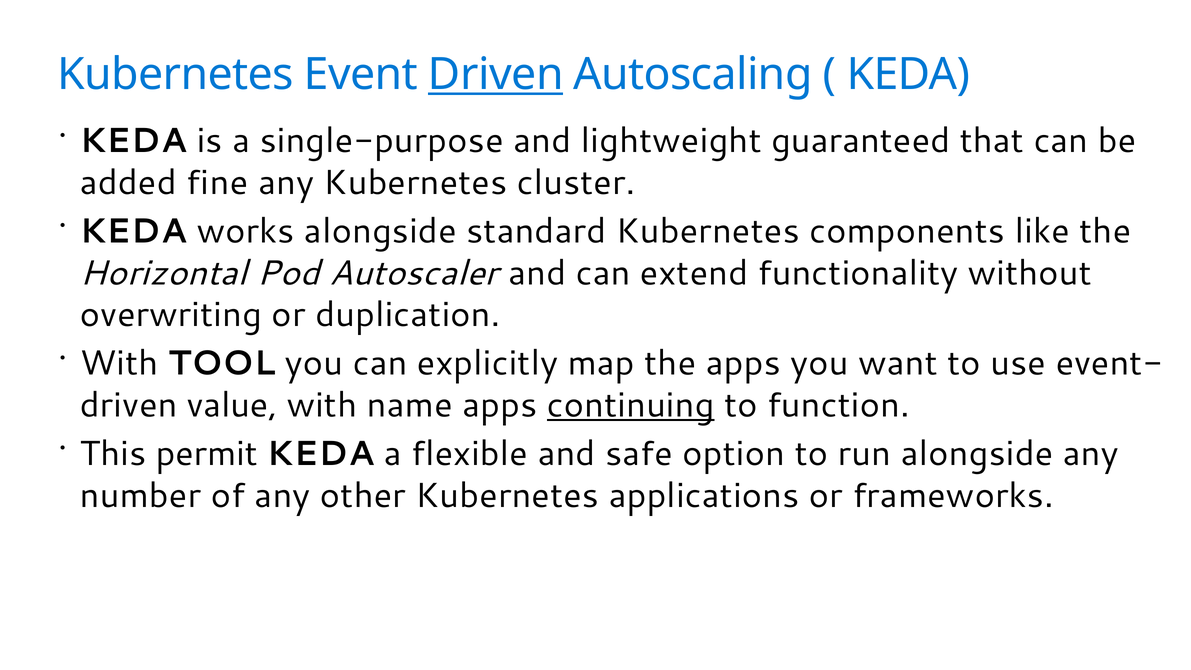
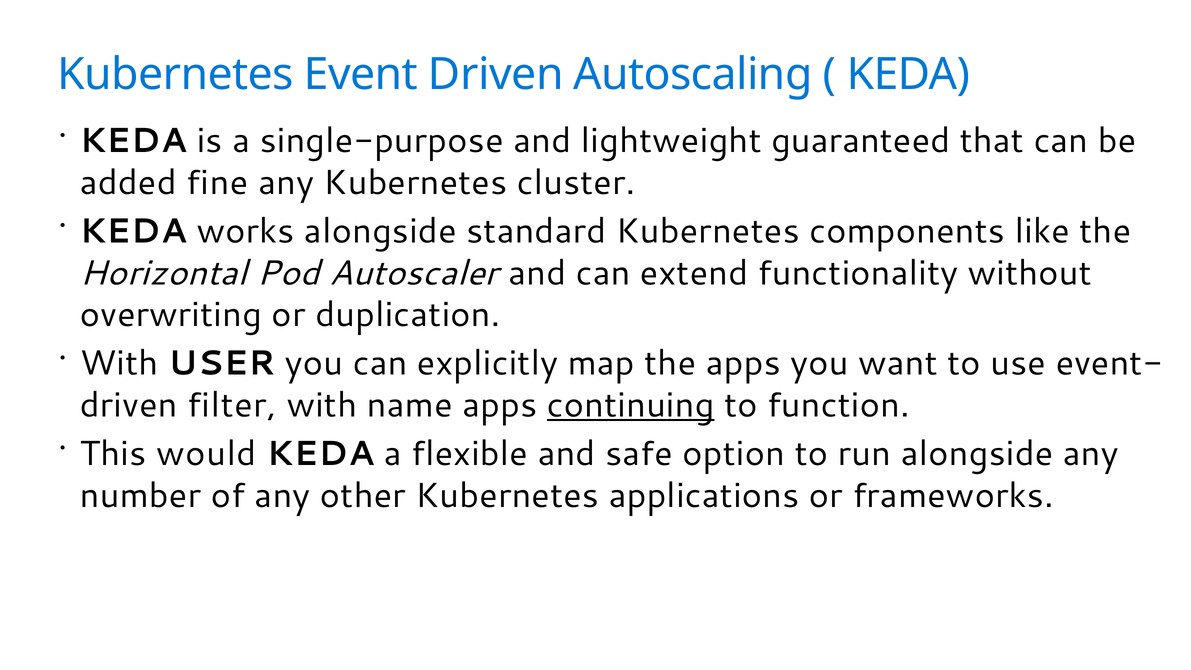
Driven at (496, 75) underline: present -> none
TOOL: TOOL -> USER
value: value -> filter
permit: permit -> would
